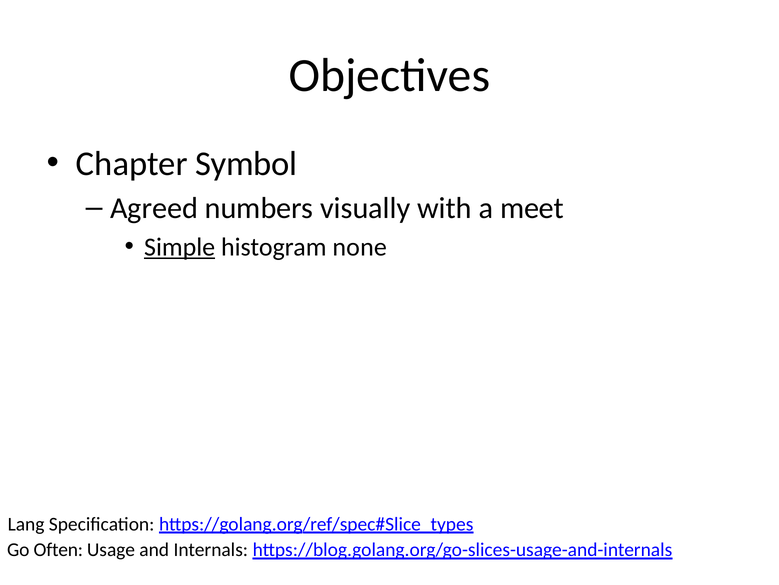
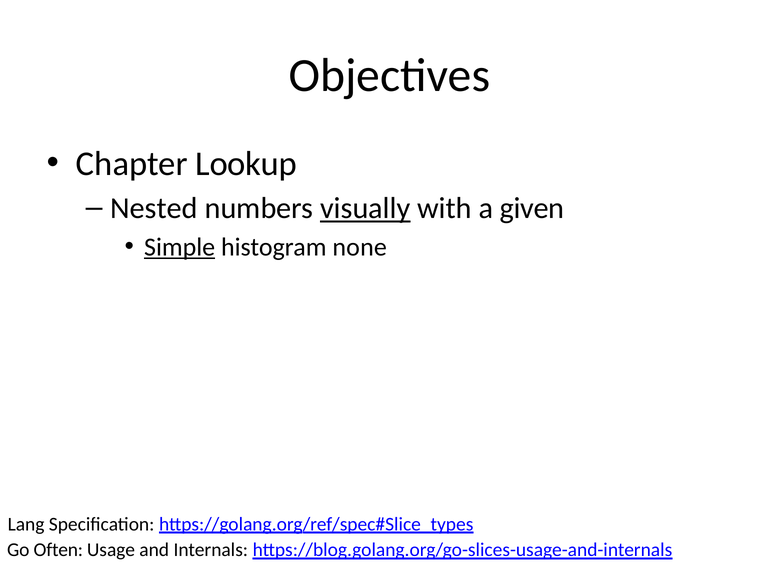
Symbol: Symbol -> Lookup
Agreed: Agreed -> Nested
visually underline: none -> present
meet: meet -> given
